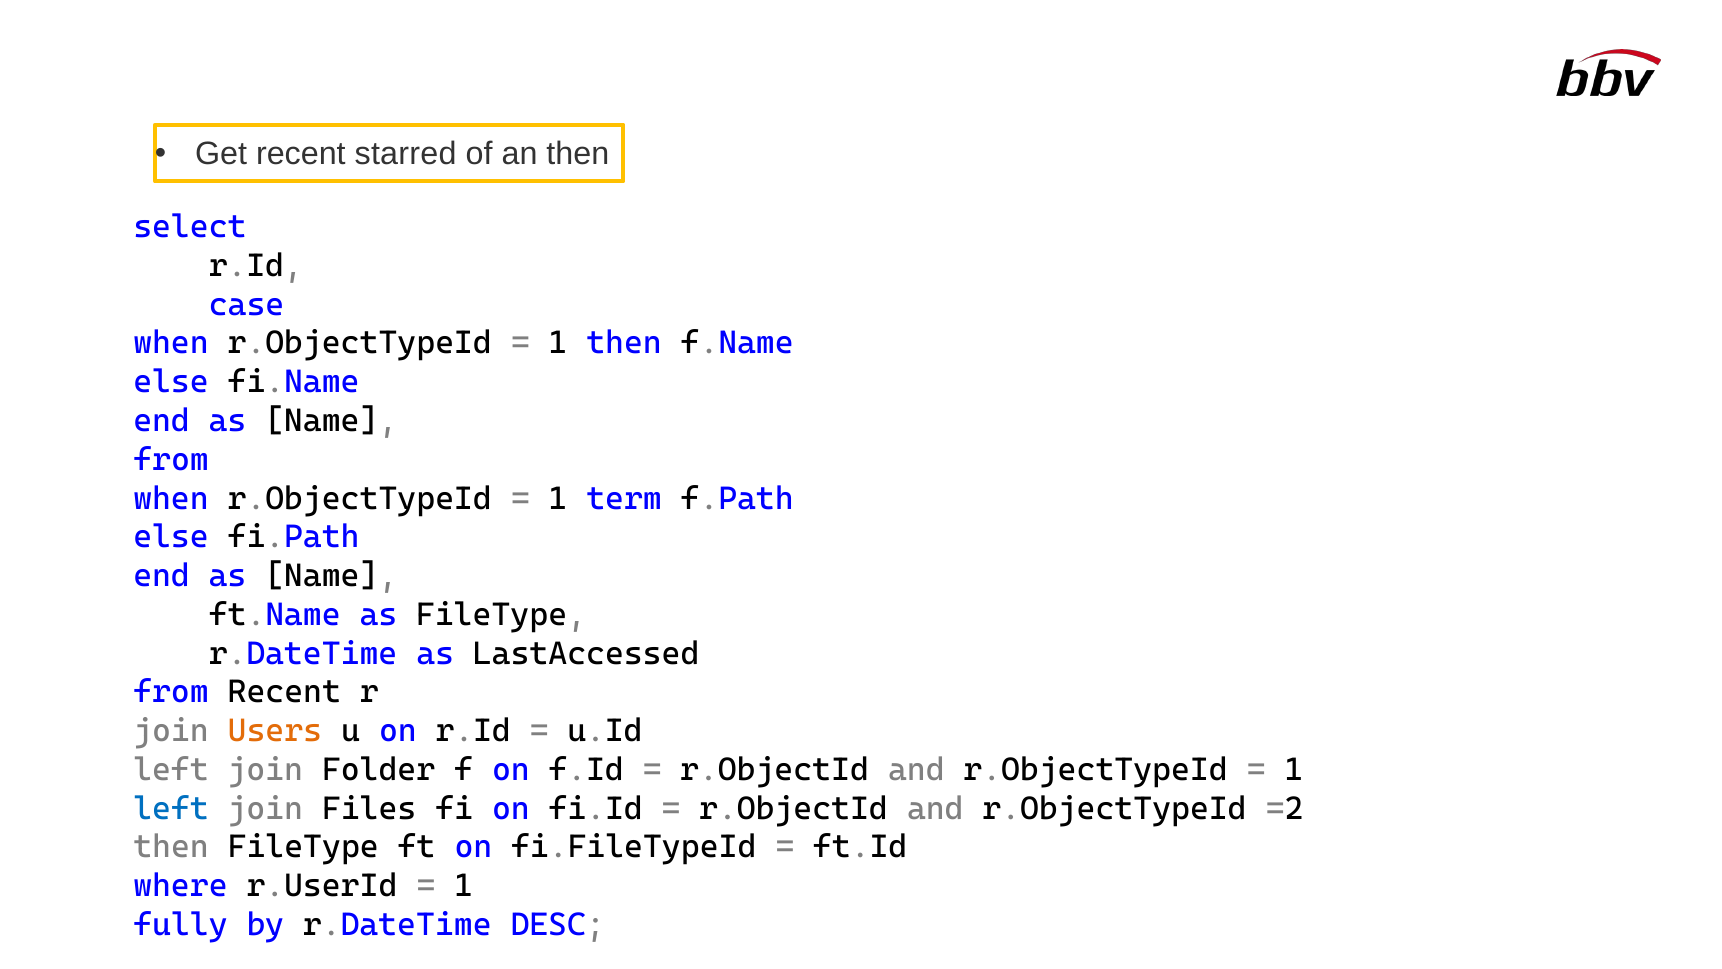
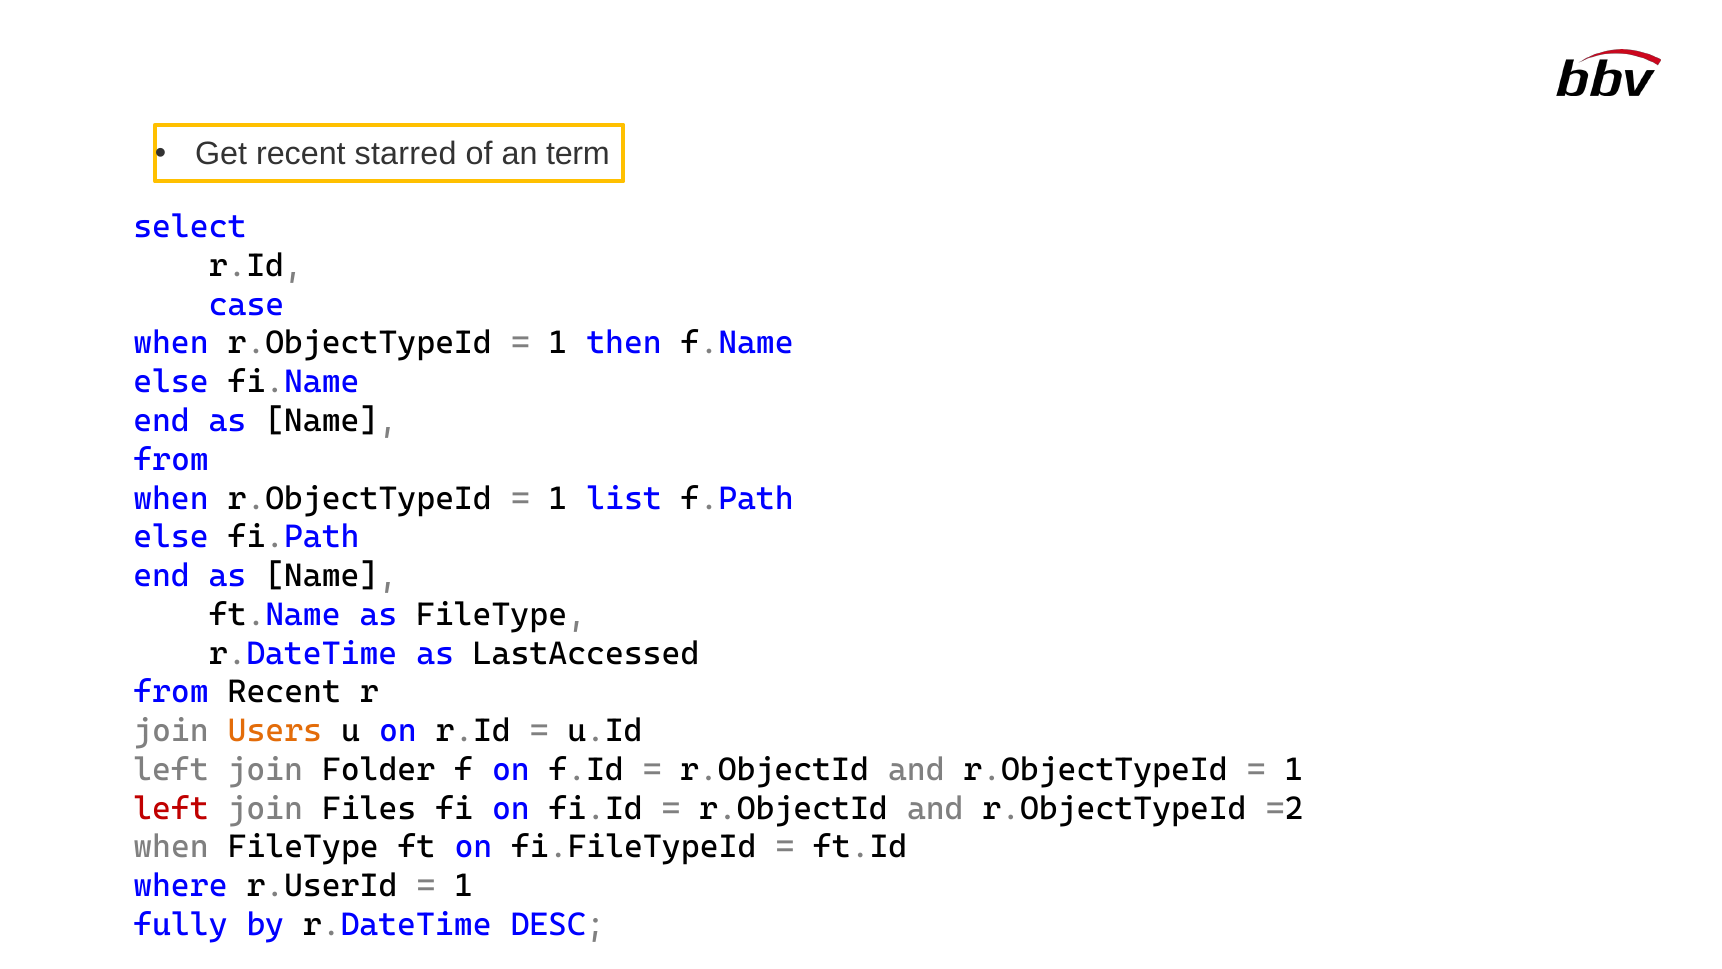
an then: then -> term
term: term -> list
left at (171, 808) colour: blue -> red
then at (171, 847): then -> when
